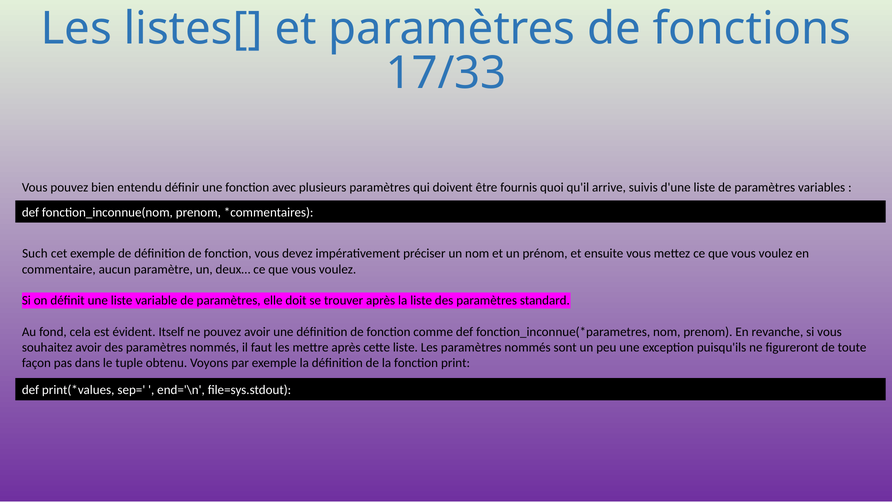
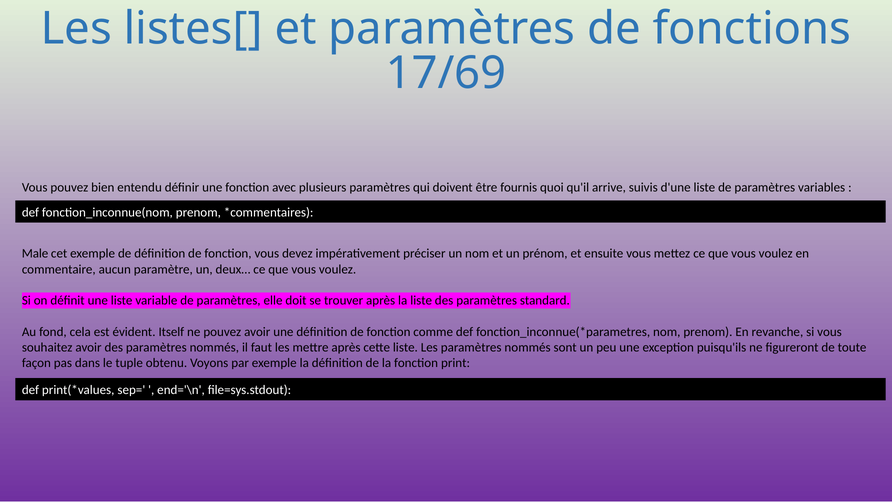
17/33: 17/33 -> 17/69
Such: Such -> Male
